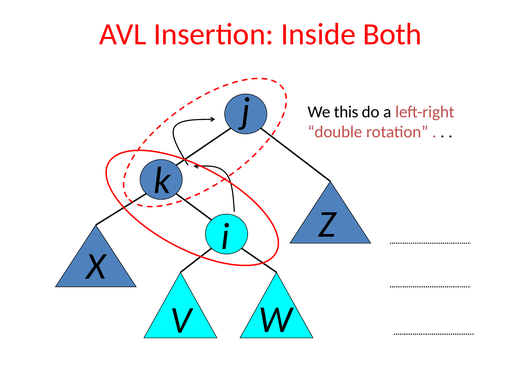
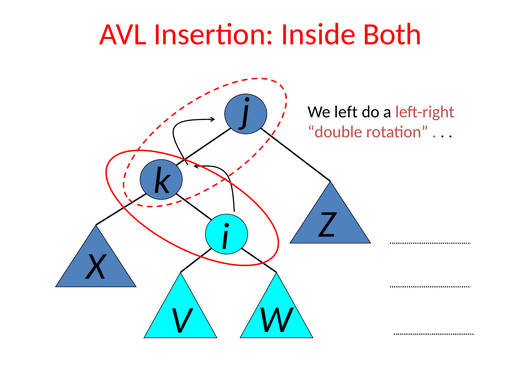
this: this -> left
